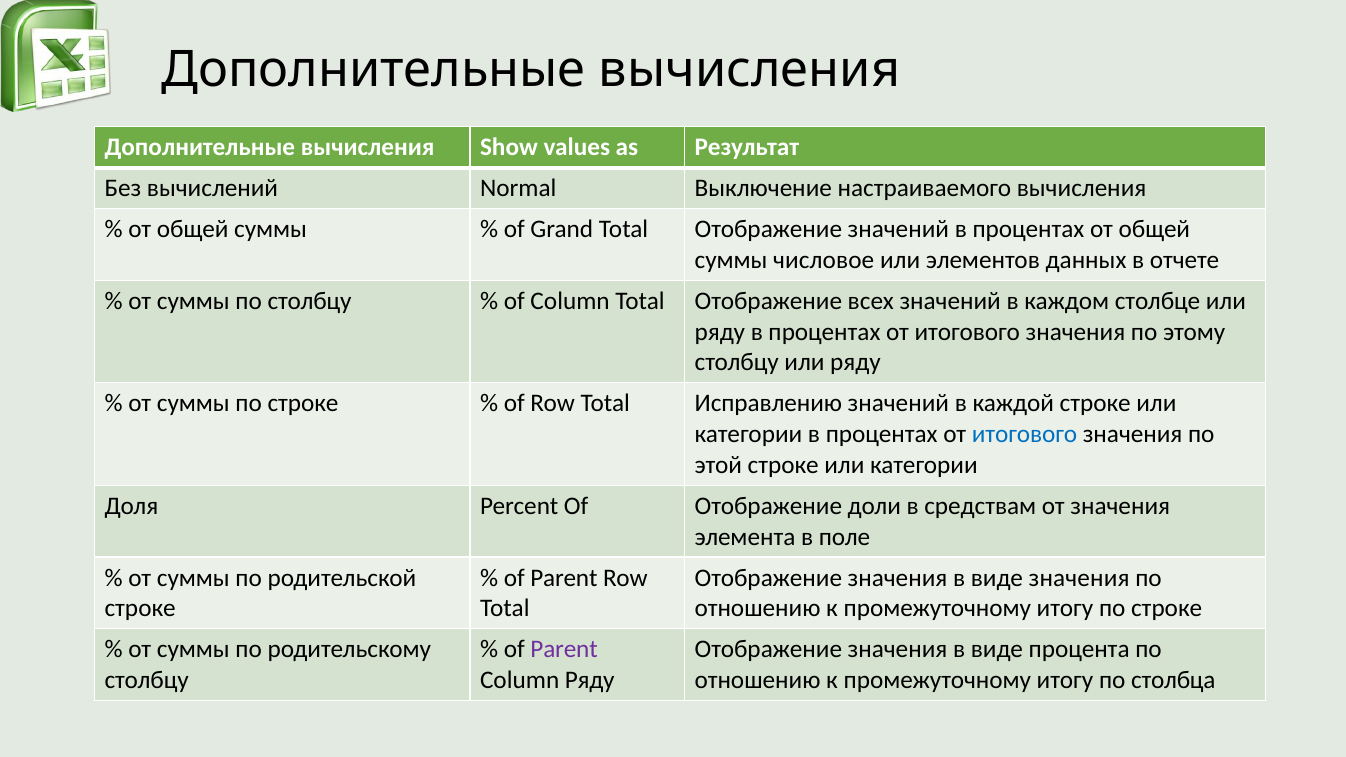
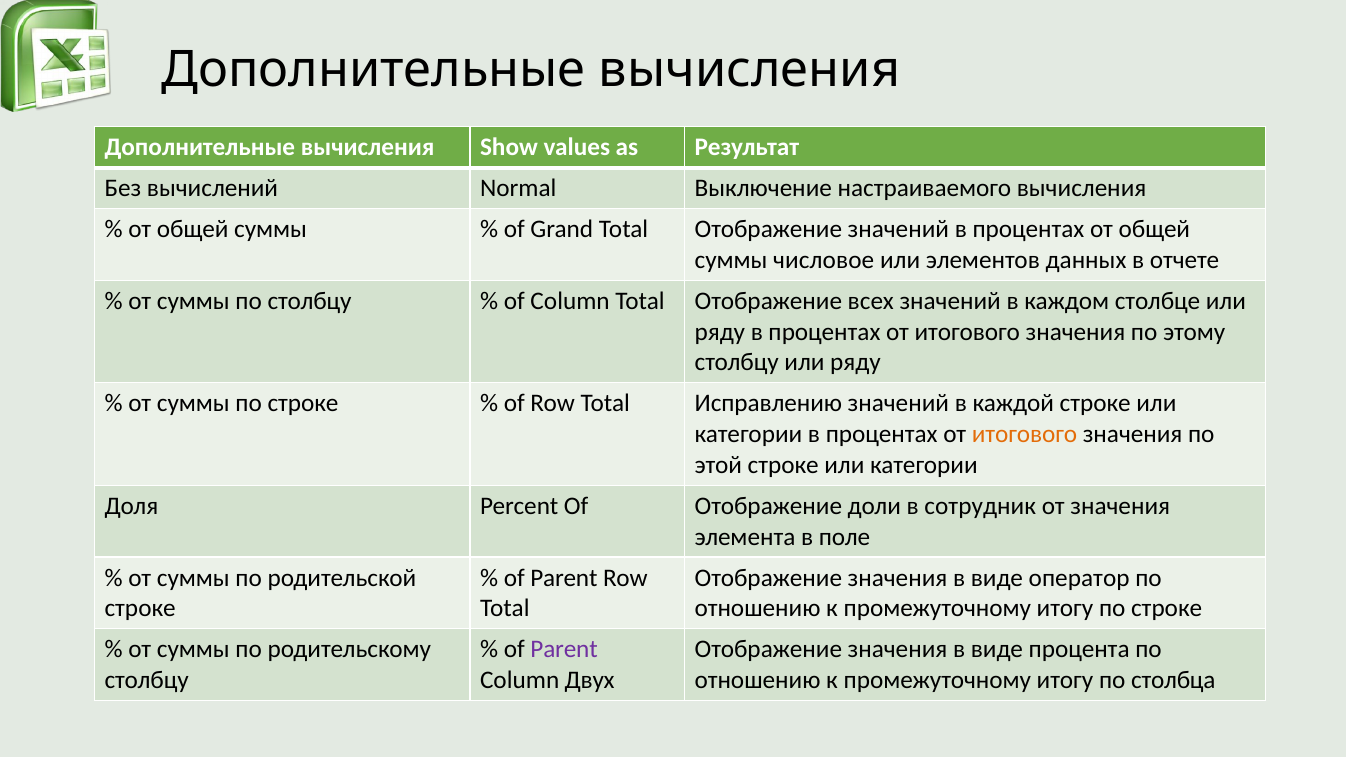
итогового at (1025, 434) colour: blue -> orange
средствам: средствам -> сотрудник
виде значения: значения -> оператор
Column Ряду: Ряду -> Двух
